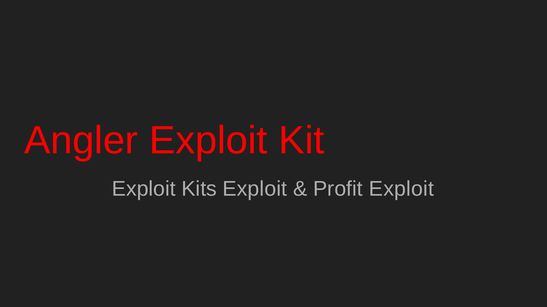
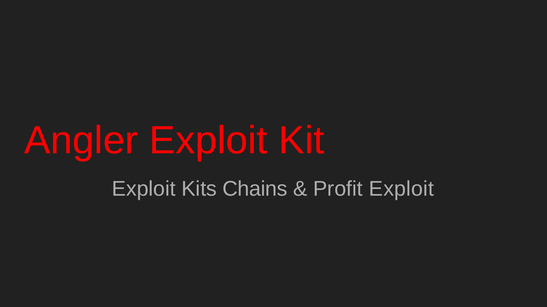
Kits Exploit: Exploit -> Chains
